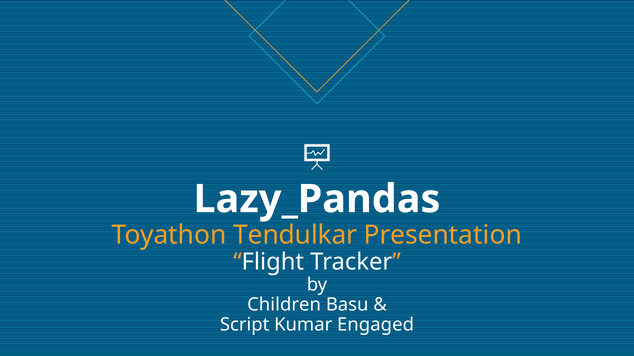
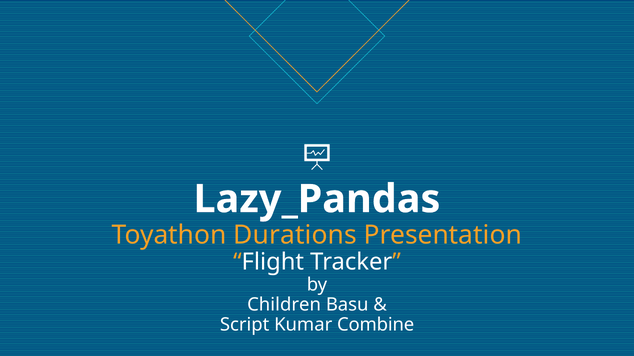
Tendulkar: Tendulkar -> Durations
Engaged: Engaged -> Combine
